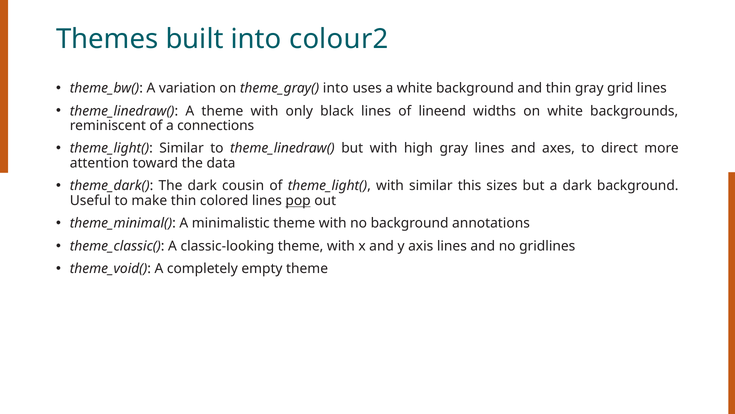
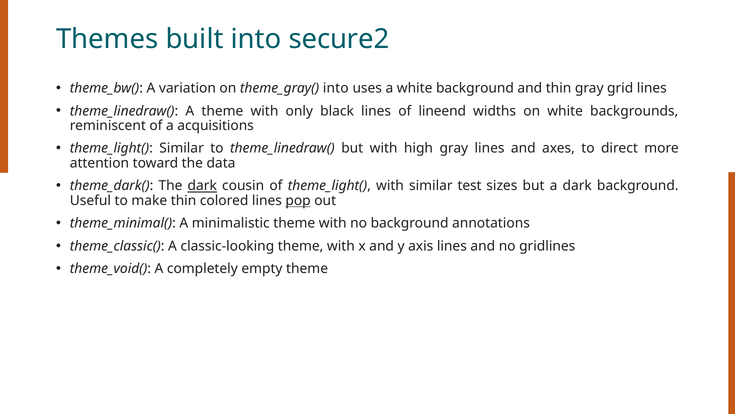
colour2: colour2 -> secure2
connections: connections -> acquisitions
dark at (202, 186) underline: none -> present
this: this -> test
